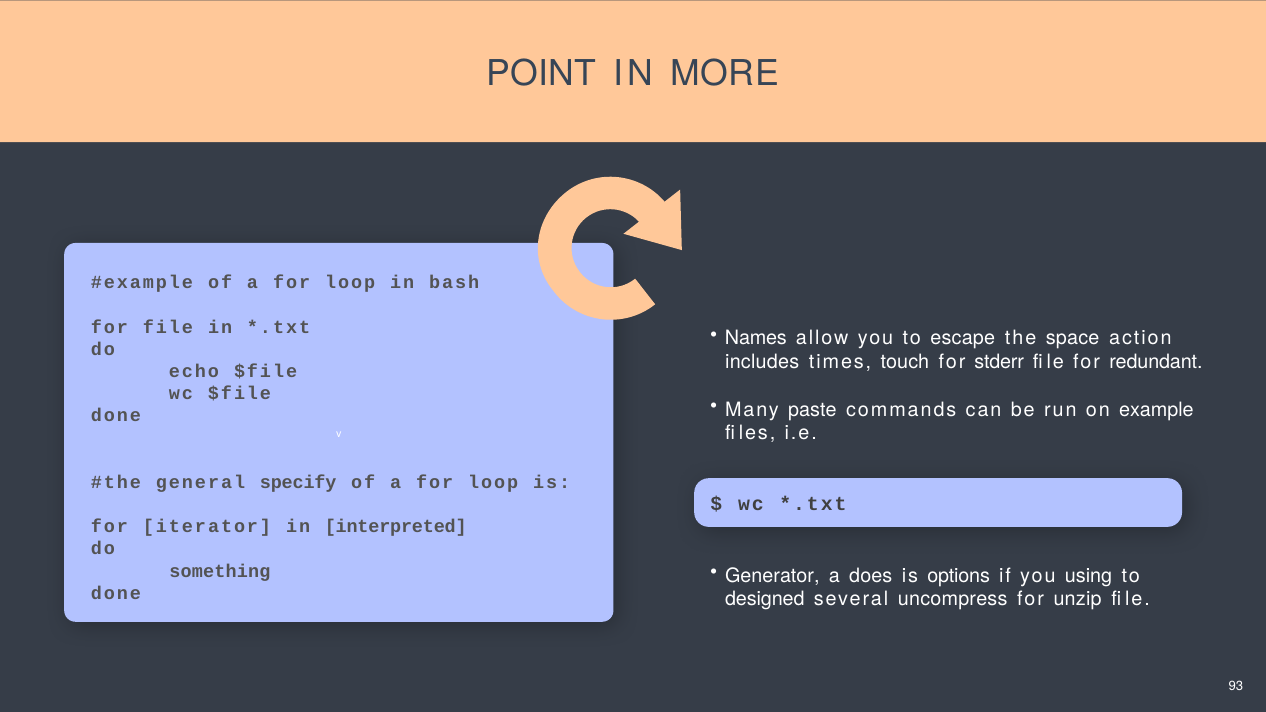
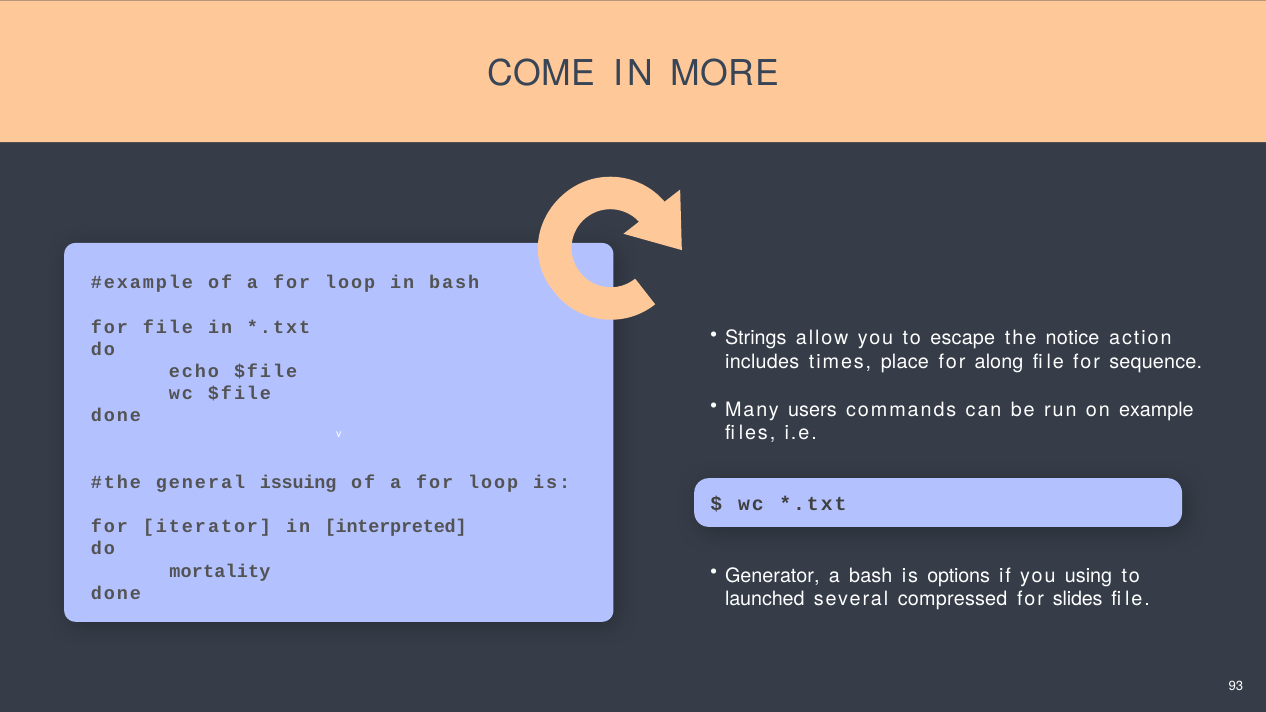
POINT: POINT -> COME
Names: Names -> Strings
space: space -> notice
touch: touch -> place
stderr: stderr -> along
redundant: redundant -> sequence
paste: paste -> users
specify: specify -> issuing
something: something -> mortality
a does: does -> bash
designed: designed -> launched
uncompress: uncompress -> compressed
unzip: unzip -> slides
